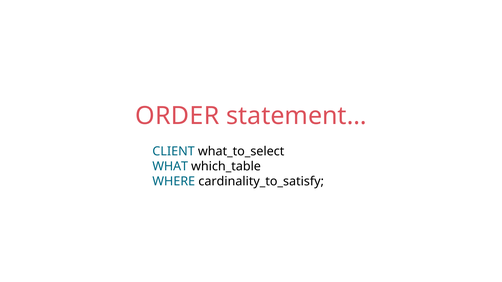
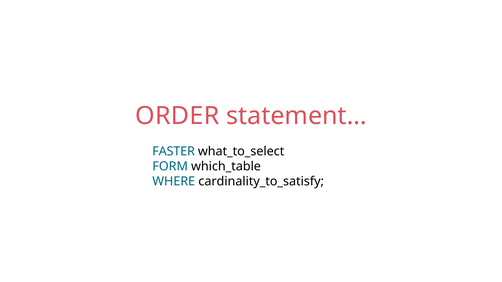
CLIENT: CLIENT -> FASTER
WHAT: WHAT -> FORM
